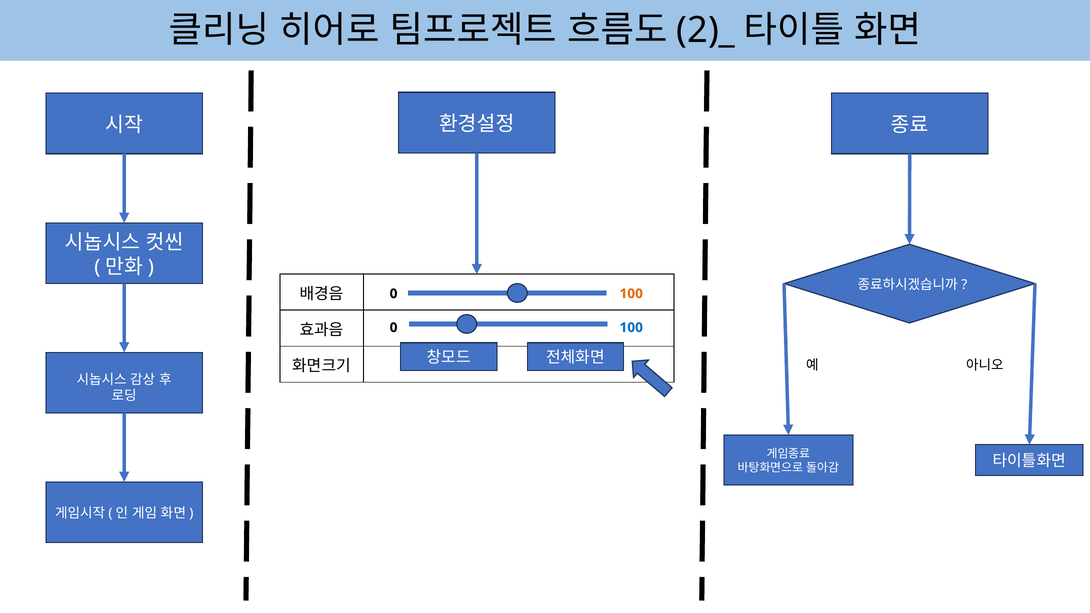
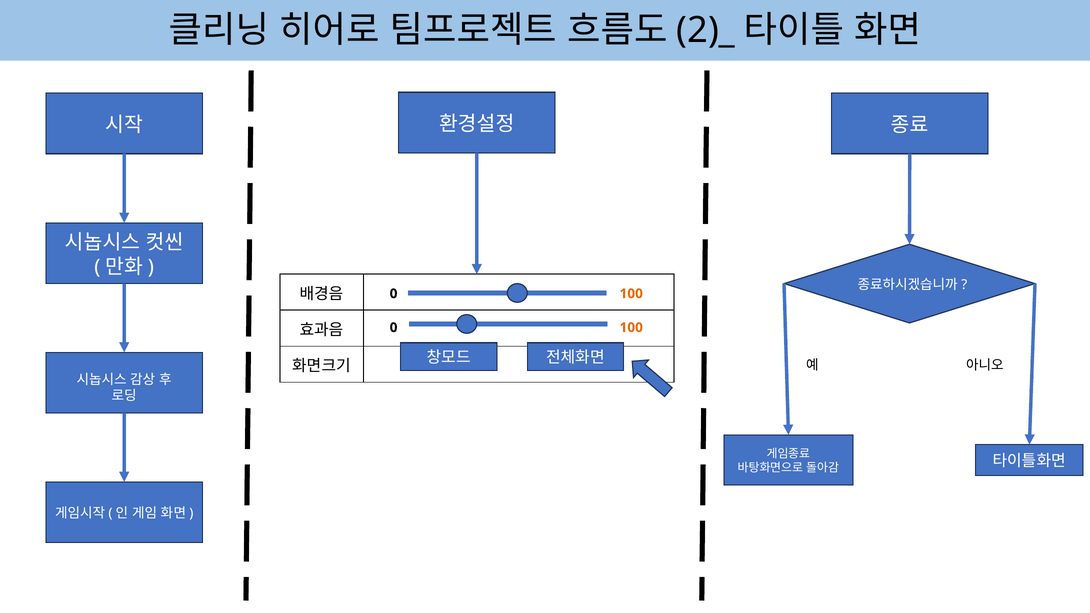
100 at (631, 328) colour: blue -> orange
